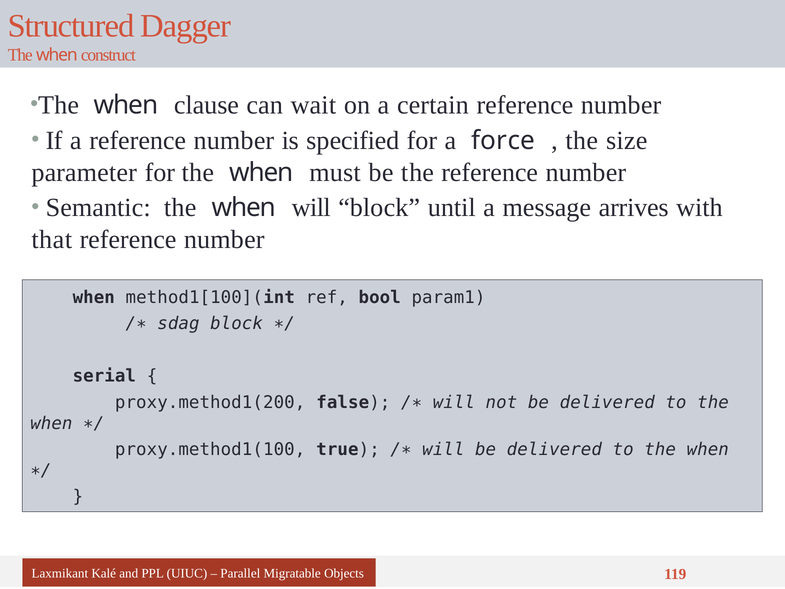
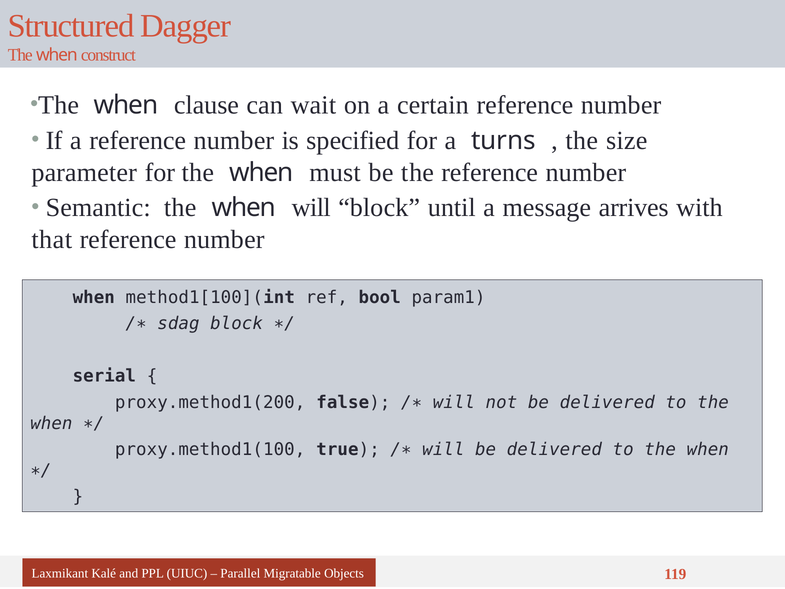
force: force -> turns
